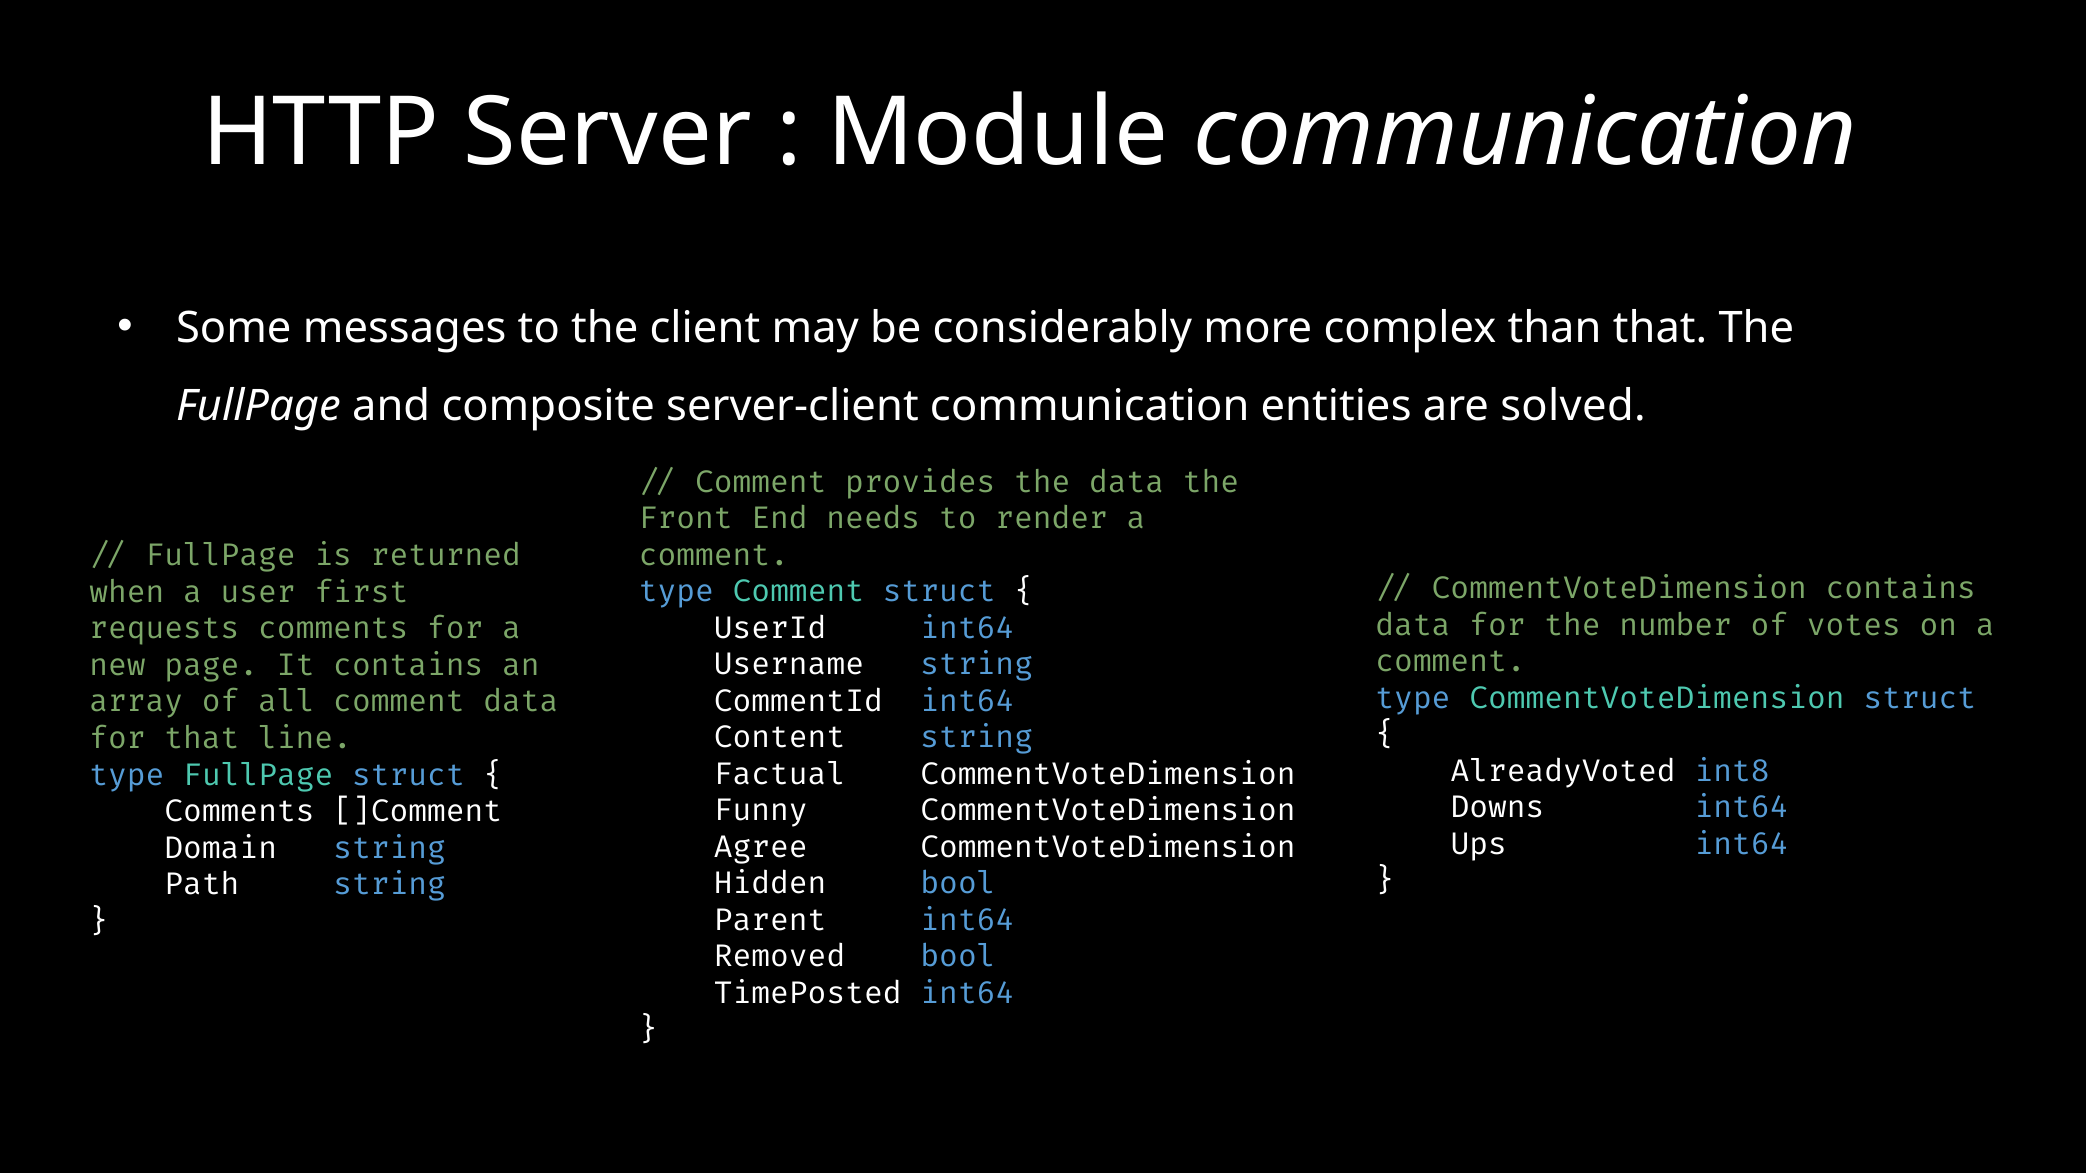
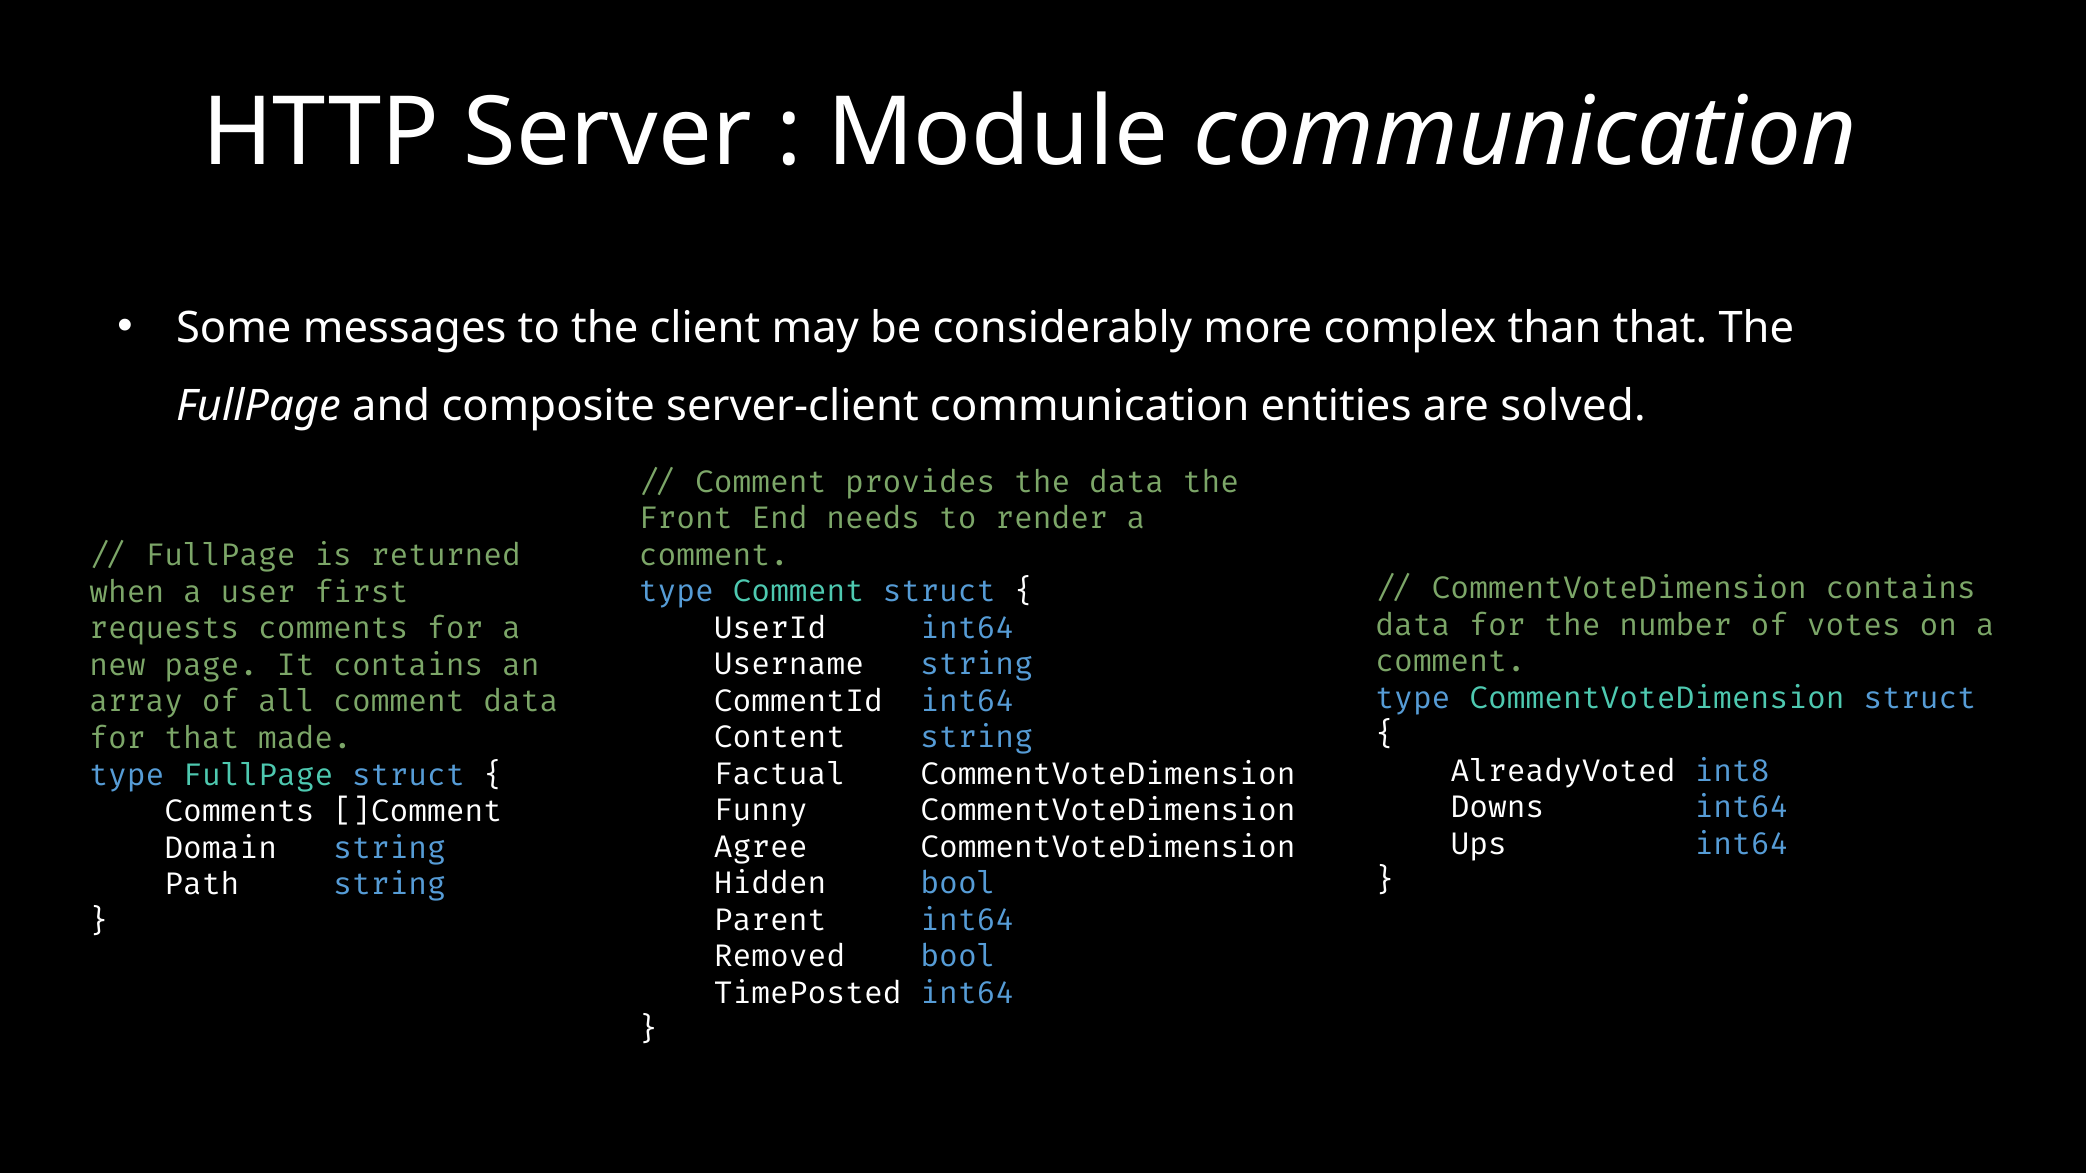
line: line -> made
